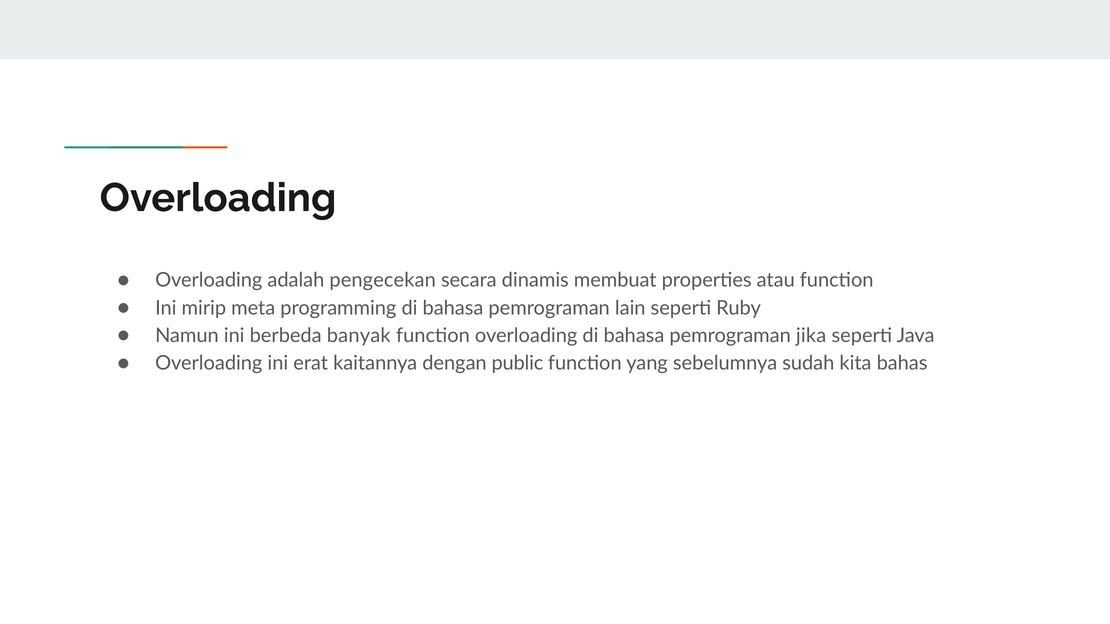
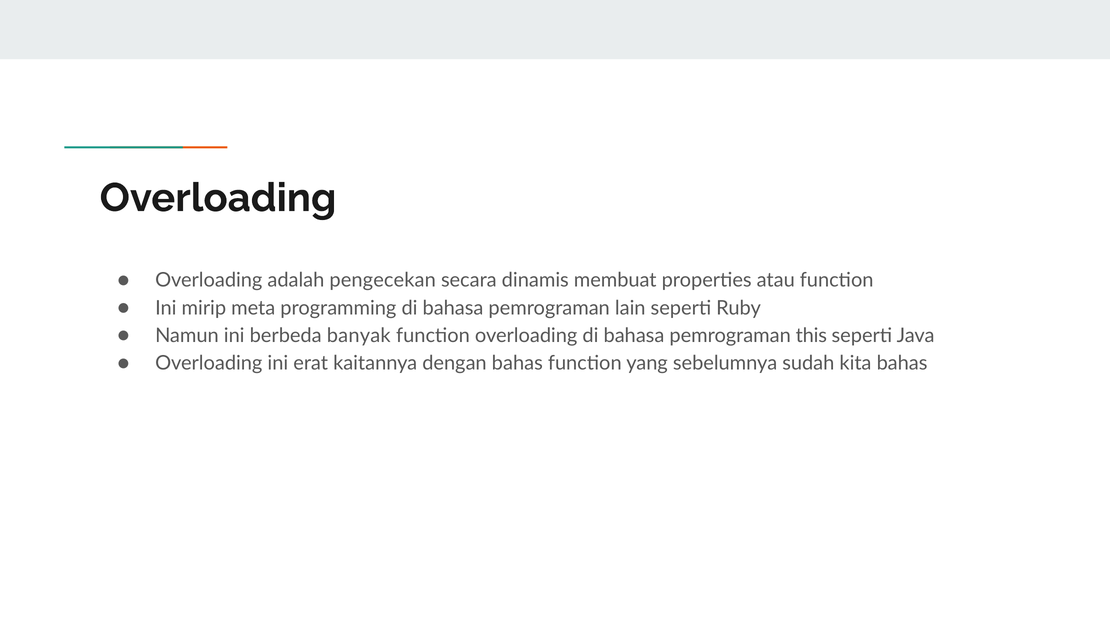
jika: jika -> this
dengan public: public -> bahas
